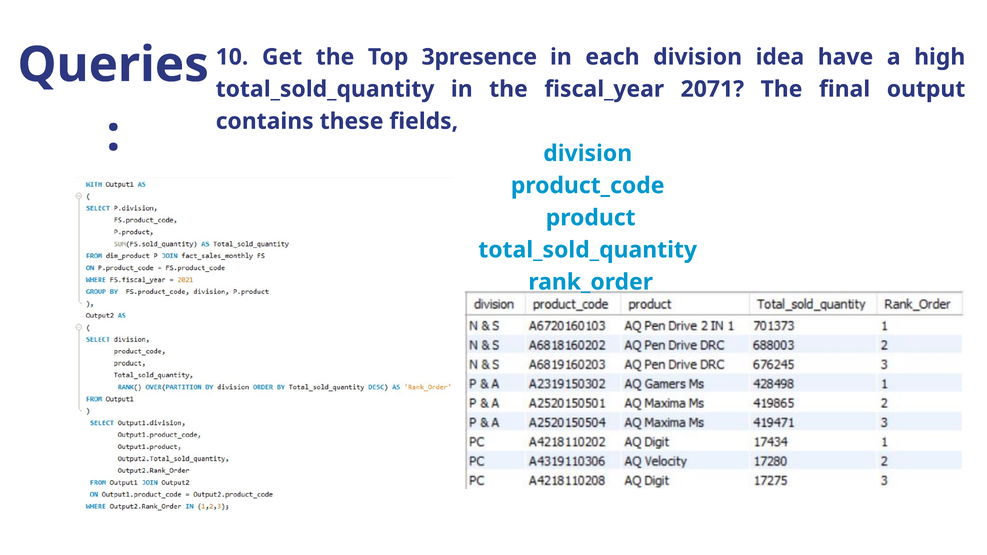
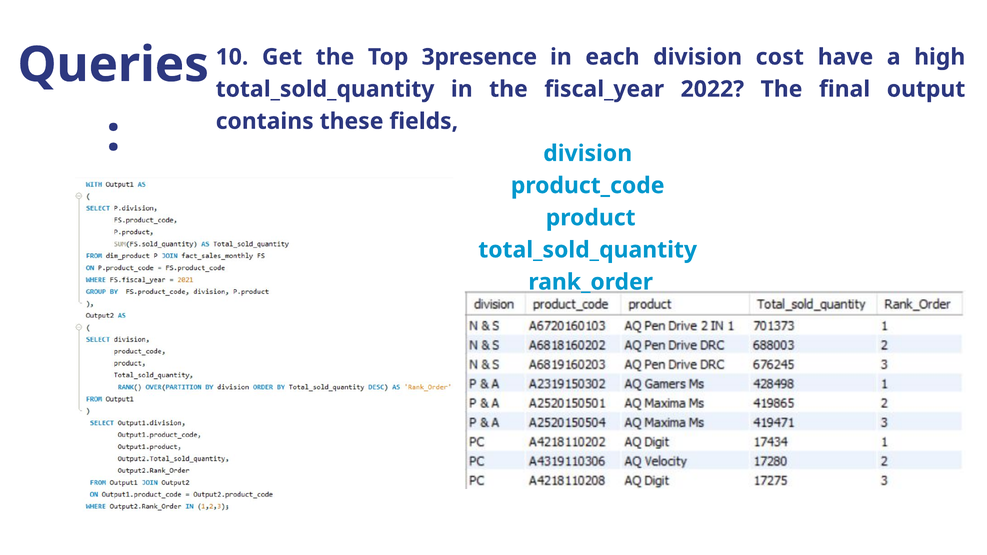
idea: idea -> cost
2071: 2071 -> 2022
